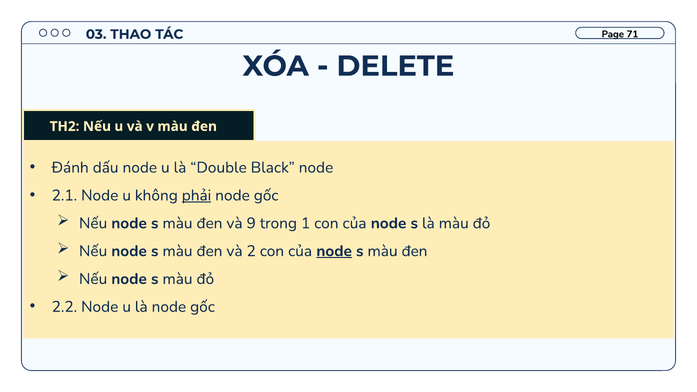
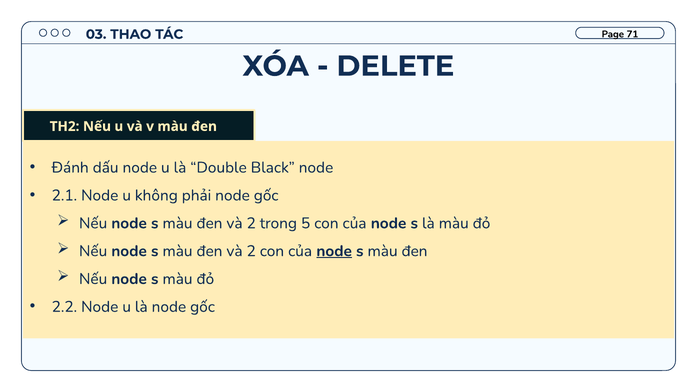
phải underline: present -> none
9 at (251, 223): 9 -> 2
1: 1 -> 5
